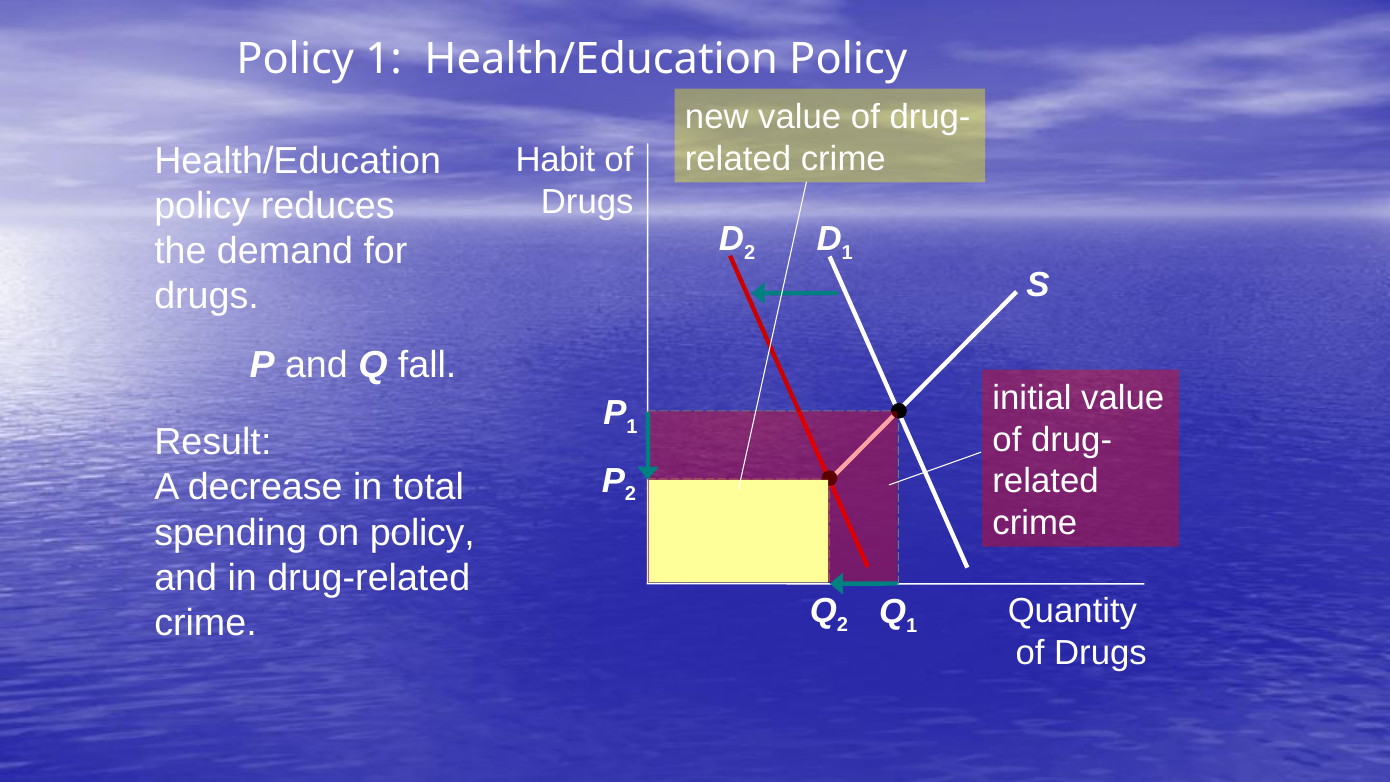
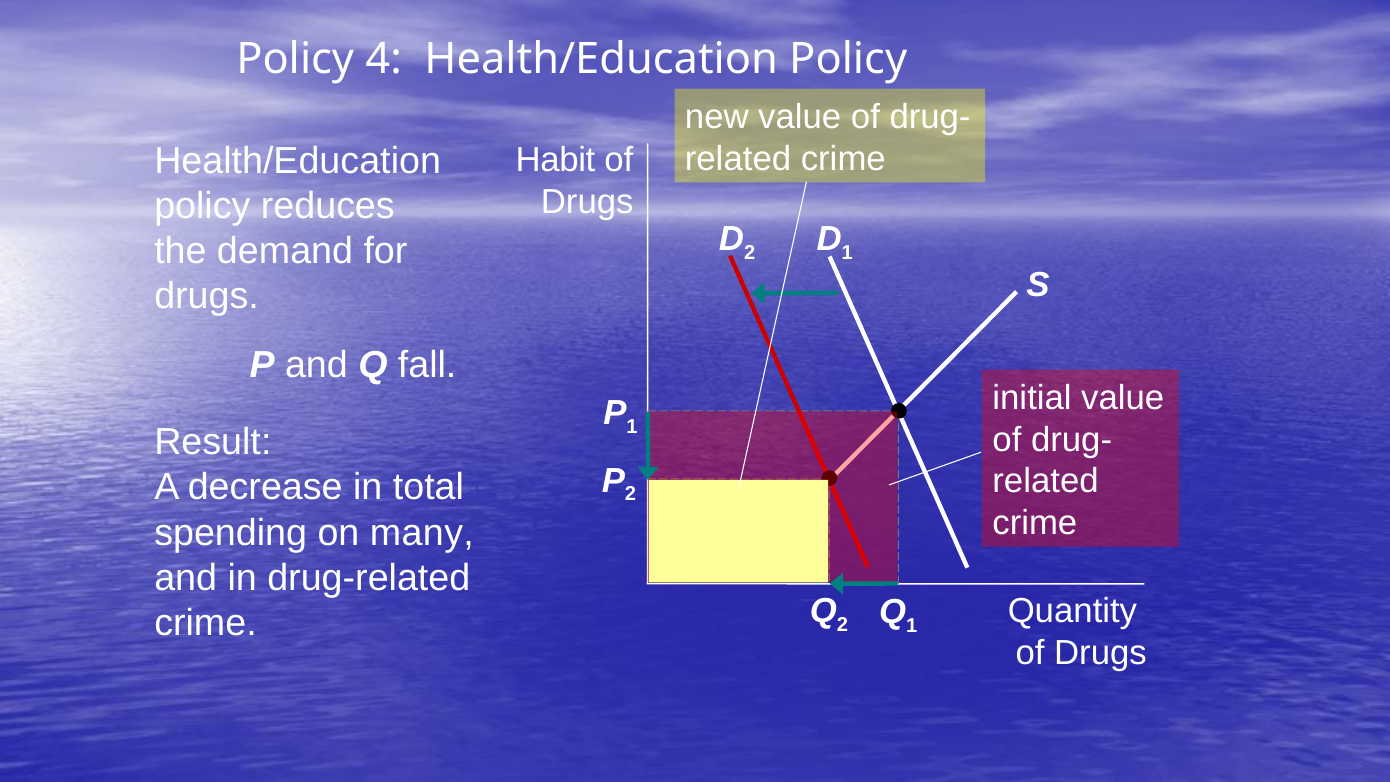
Policy 1: 1 -> 4
on policy: policy -> many
